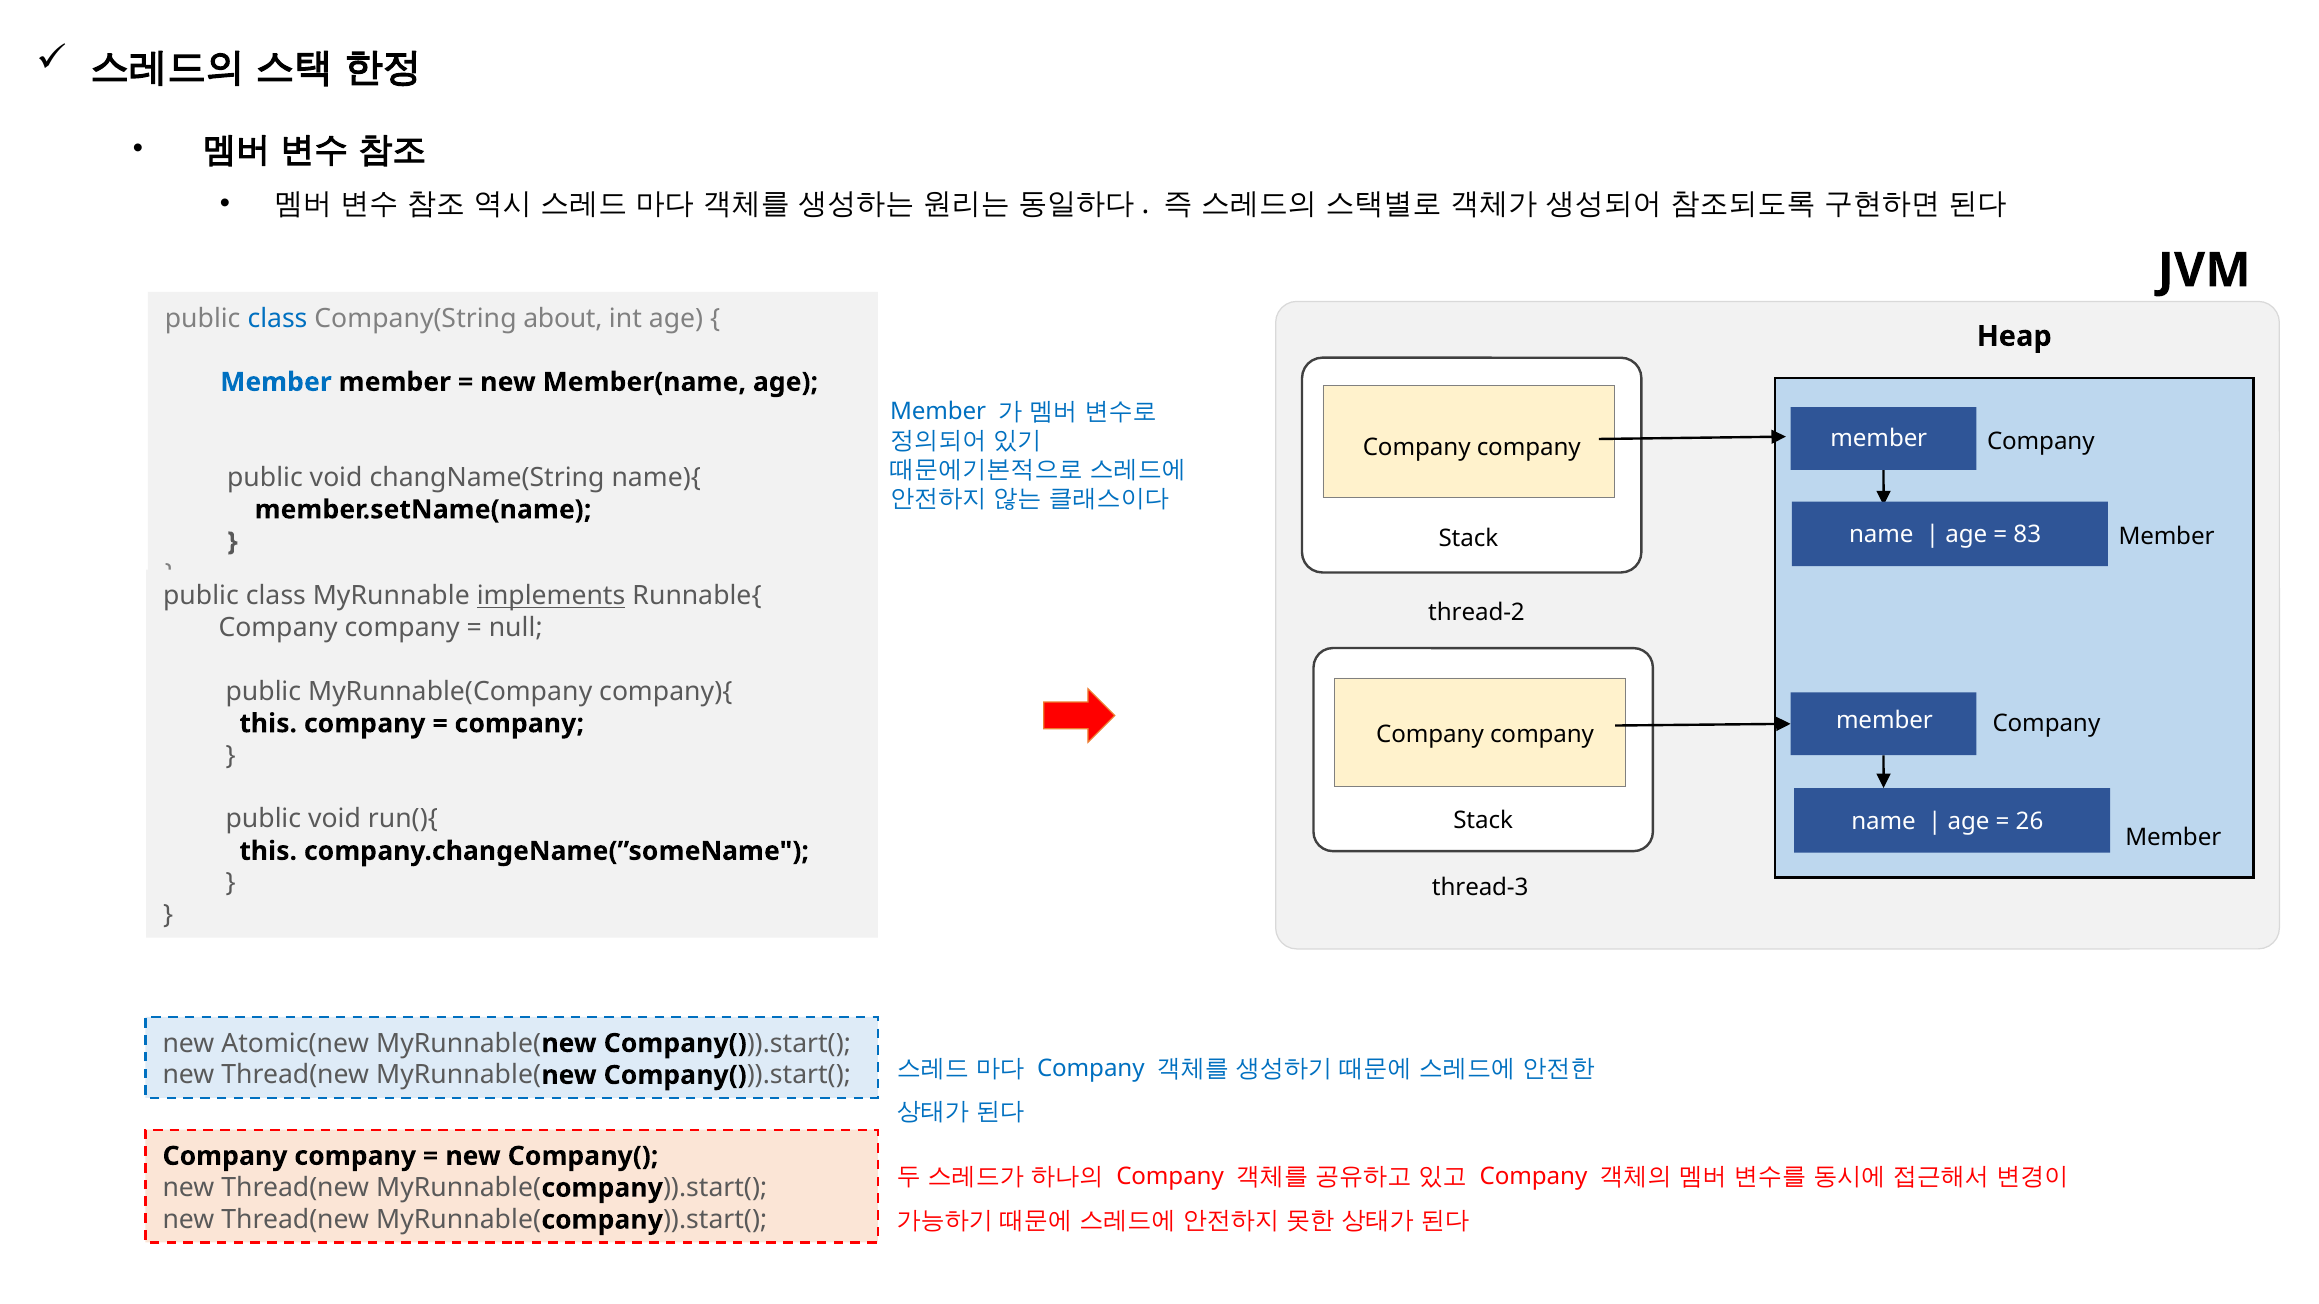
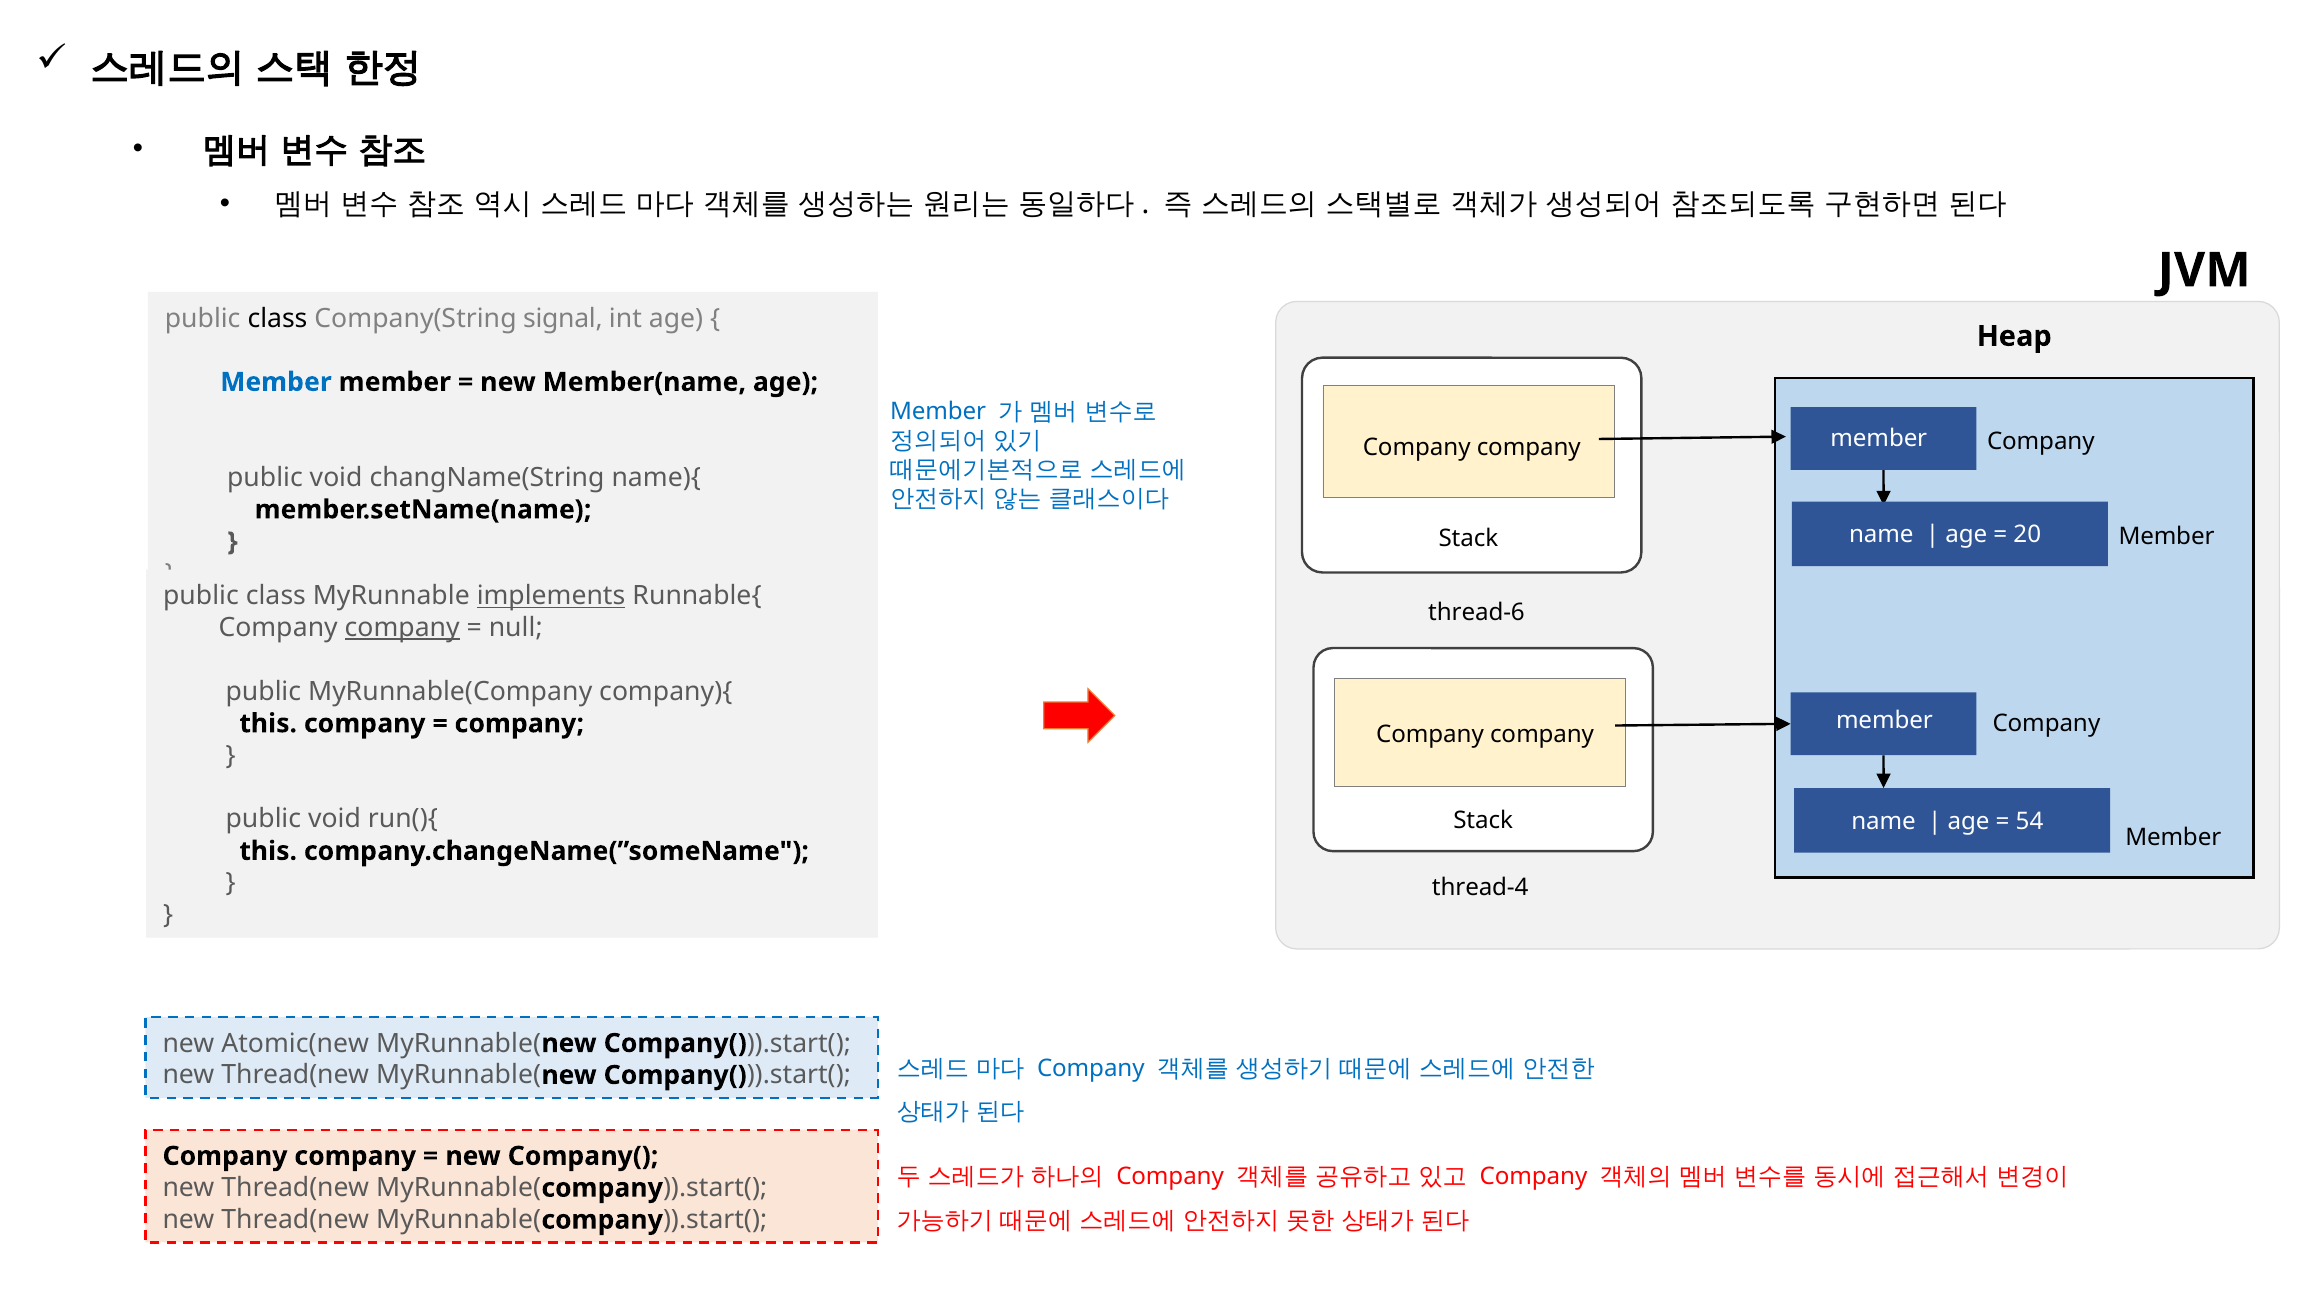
class at (278, 318) colour: blue -> black
about: about -> signal
83: 83 -> 20
thread-2: thread-2 -> thread-6
company at (402, 628) underline: none -> present
26: 26 -> 54
thread-3: thread-3 -> thread-4
